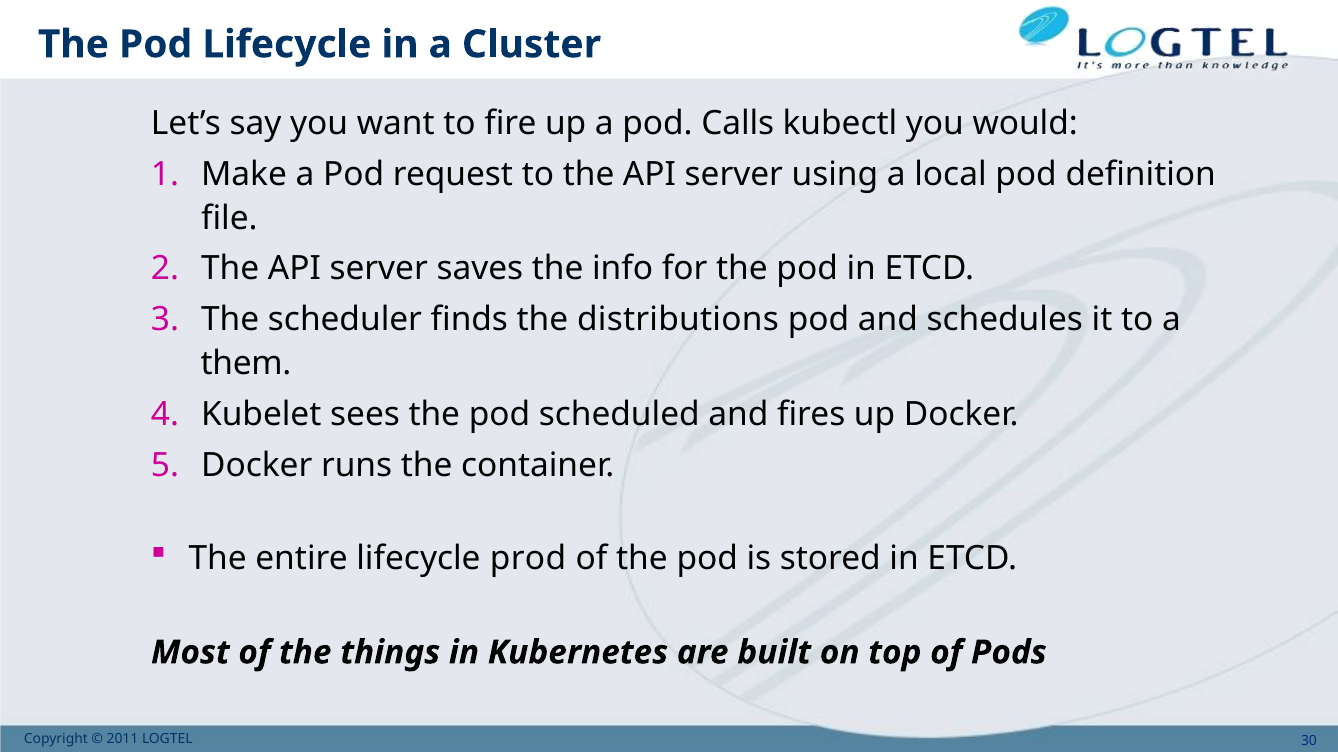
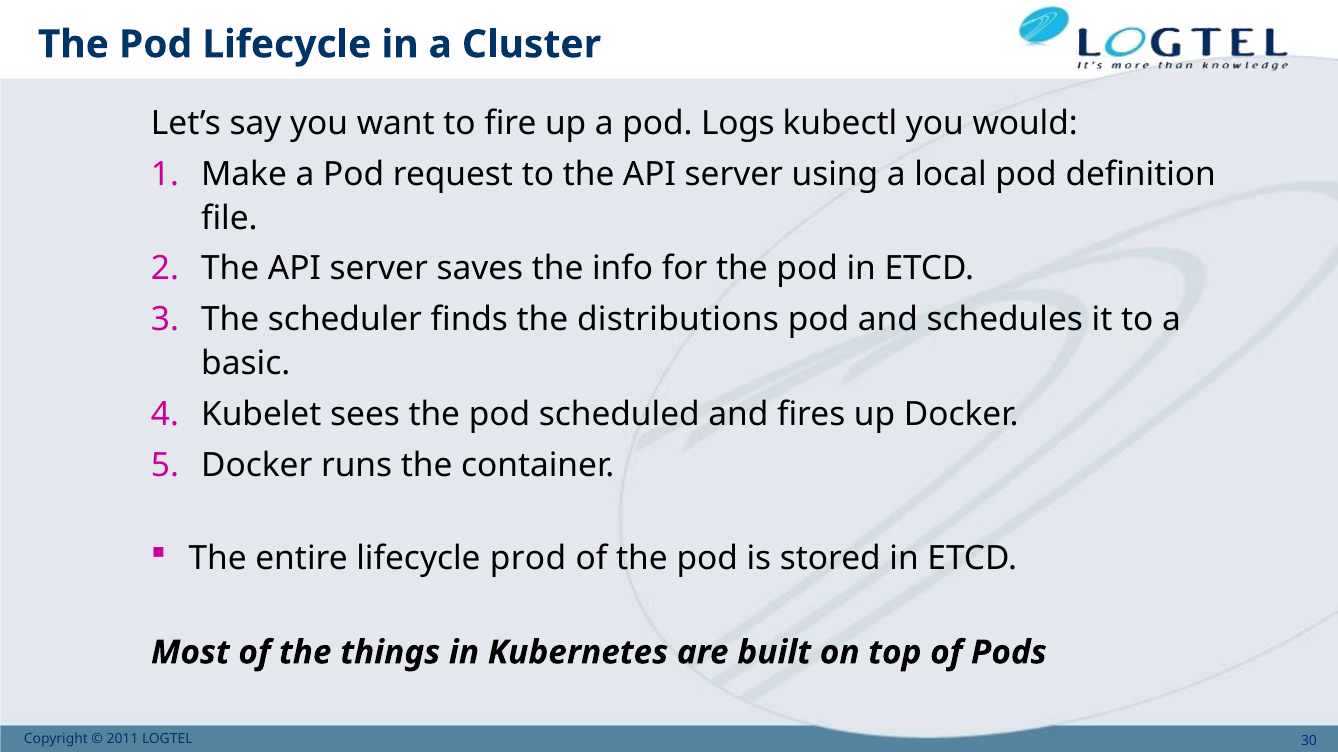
Calls: Calls -> Logs
them: them -> basic
